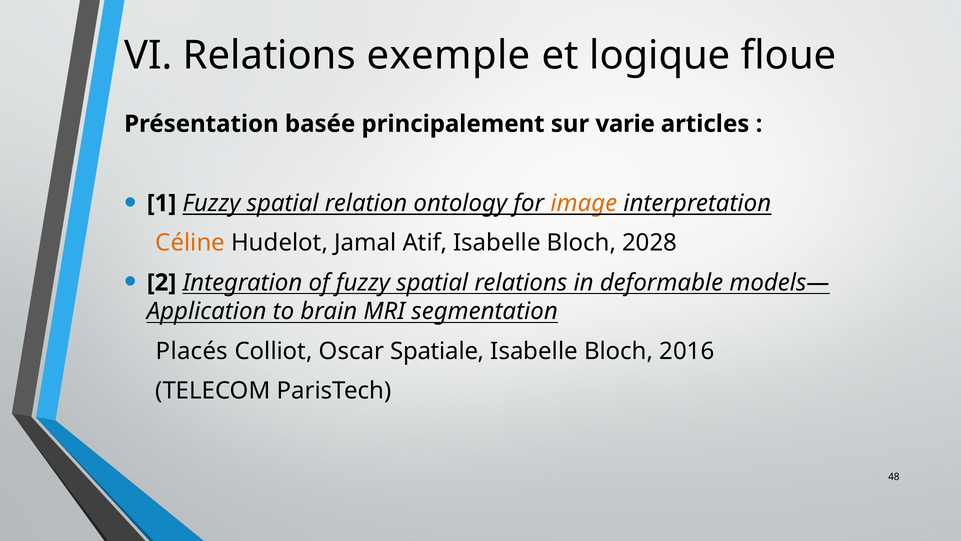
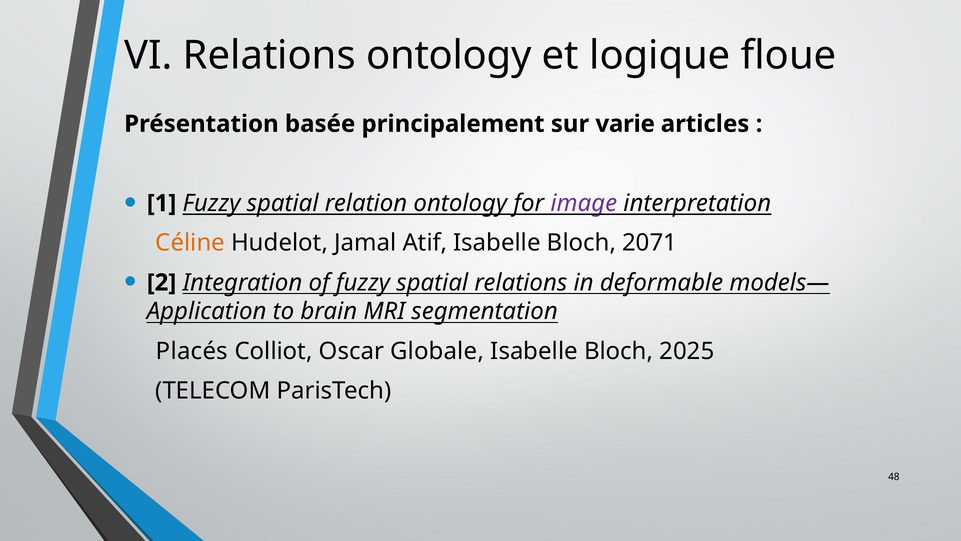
Relations exemple: exemple -> ontology
image colour: orange -> purple
2028: 2028 -> 2071
Spatiale: Spatiale -> Globale
2016: 2016 -> 2025
